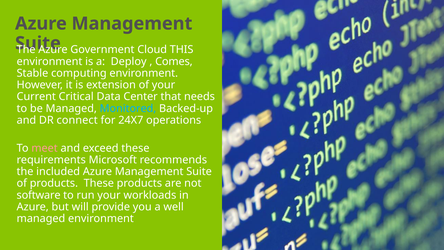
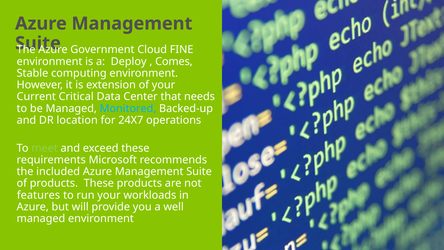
THIS: THIS -> FINE
connect: connect -> location
meet colour: pink -> light green
software: software -> features
